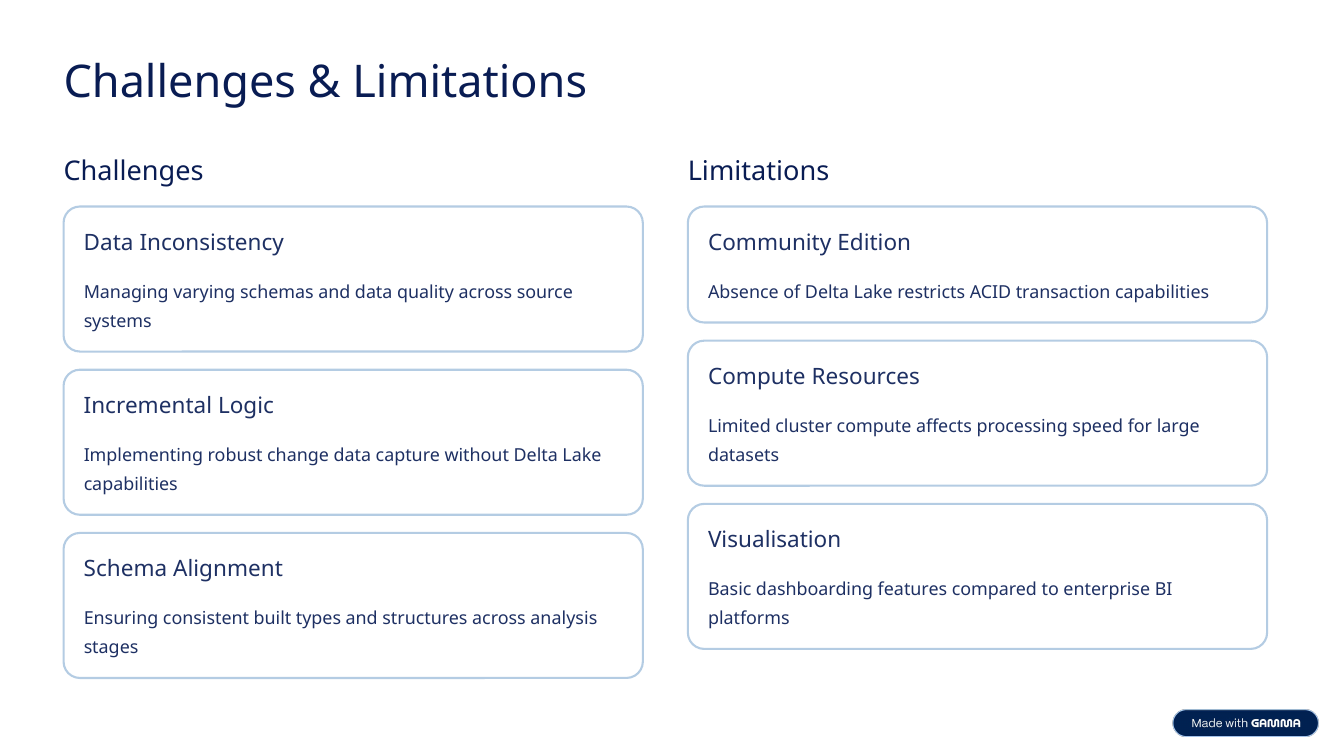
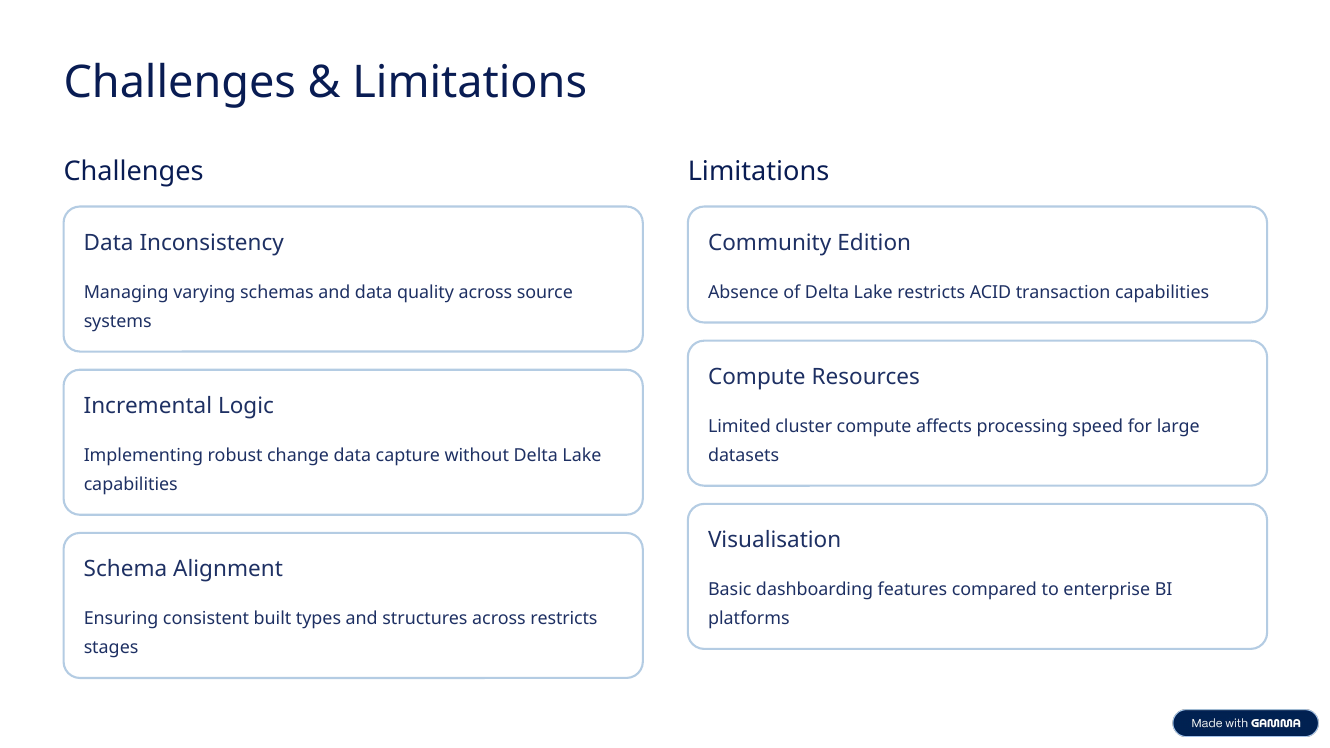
across analysis: analysis -> restricts
